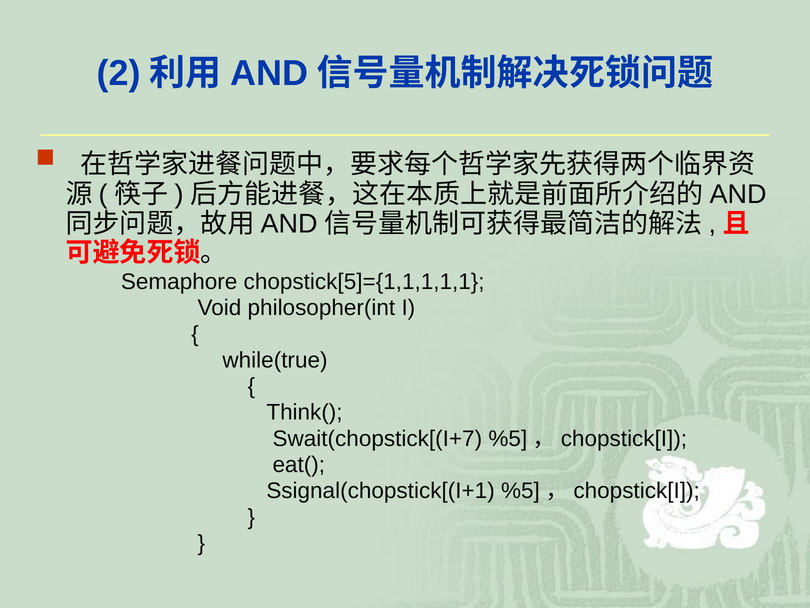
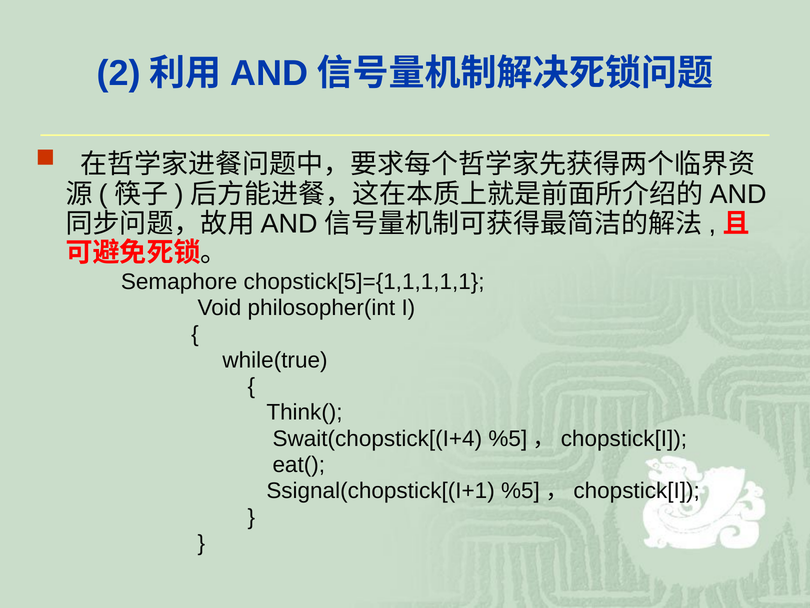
Swait(chopstick[(I+7: Swait(chopstick[(I+7 -> Swait(chopstick[(I+4
